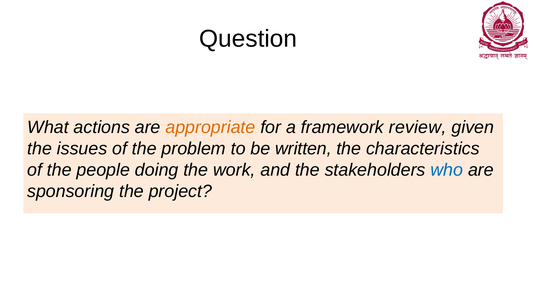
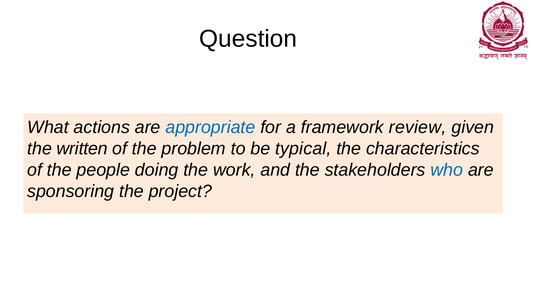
appropriate colour: orange -> blue
issues: issues -> written
written: written -> typical
